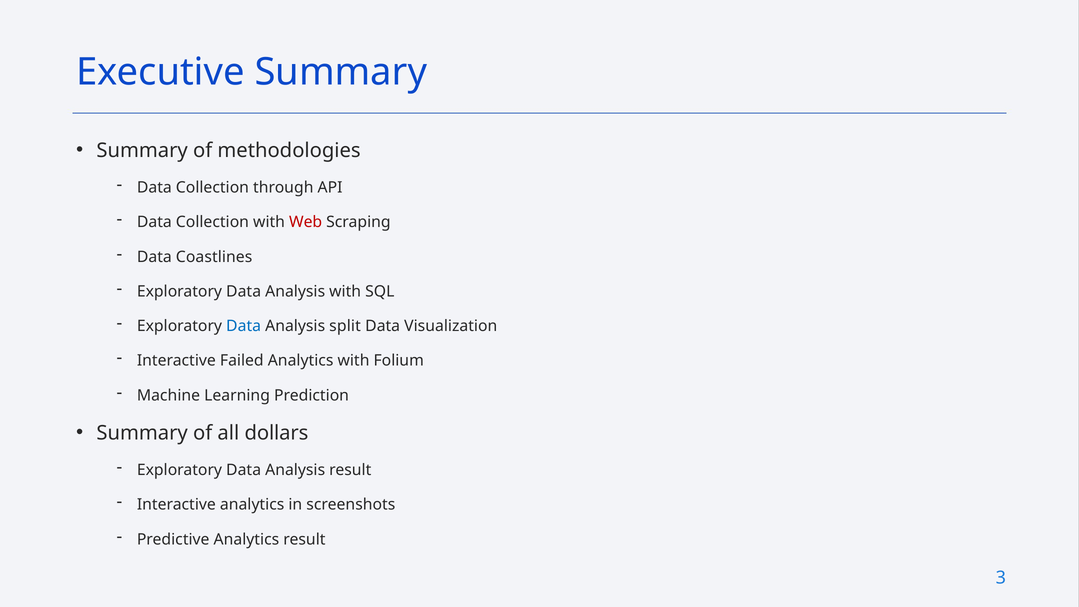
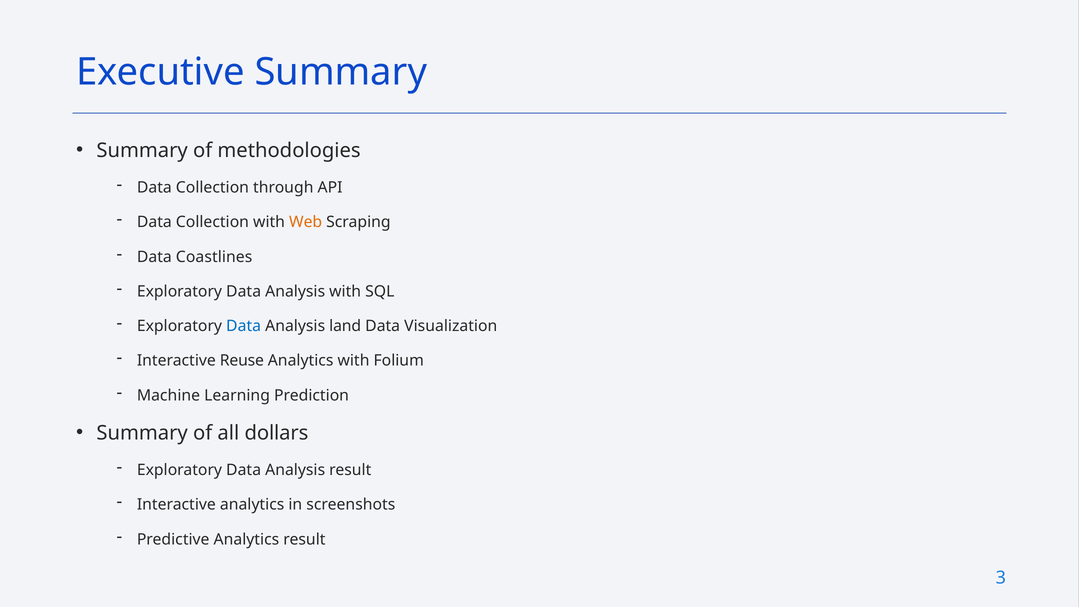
Web colour: red -> orange
split: split -> land
Failed: Failed -> Reuse
